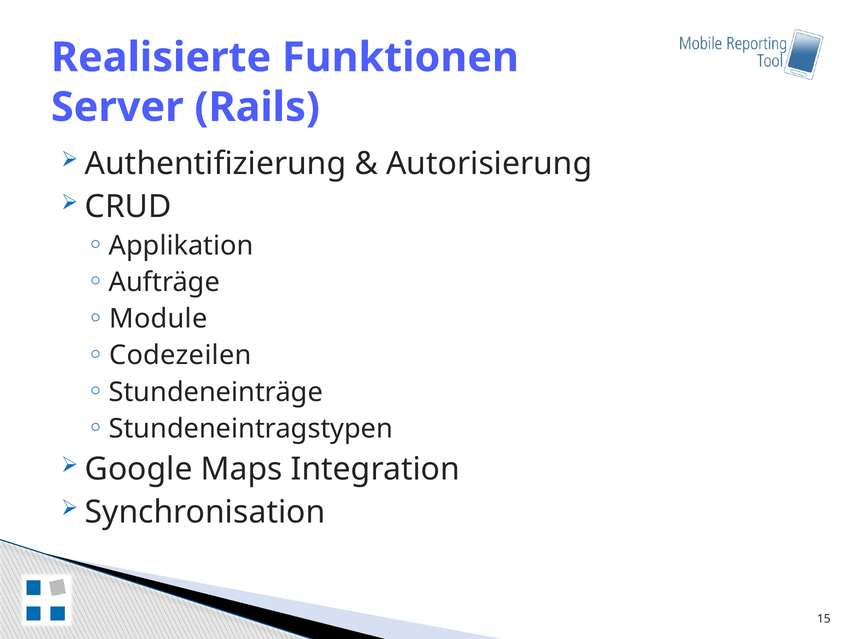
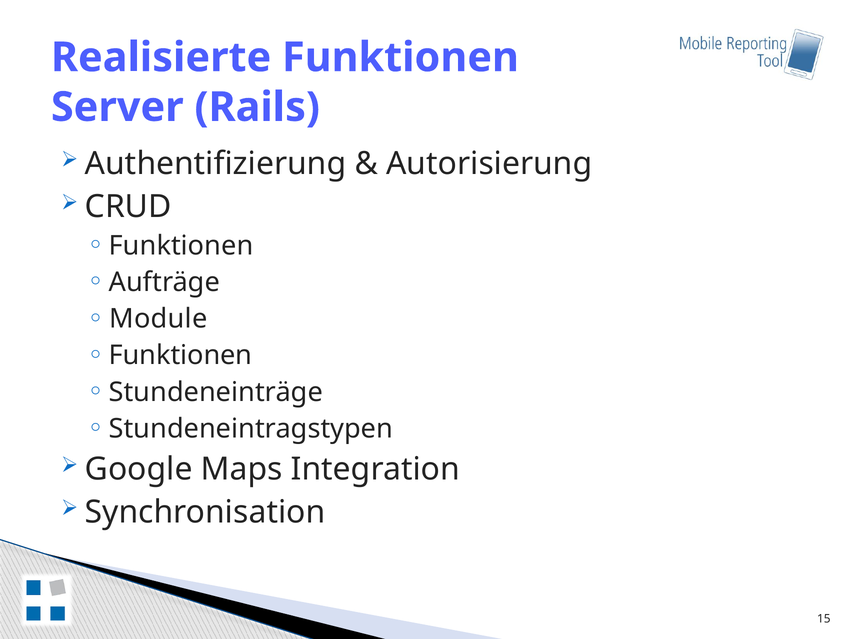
Applikation at (181, 246): Applikation -> Funktionen
Codezeilen at (180, 355): Codezeilen -> Funktionen
